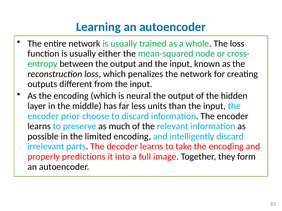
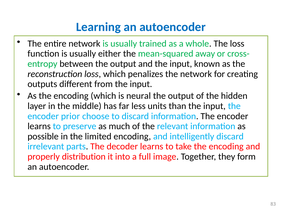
node: node -> away
predictions: predictions -> distribution
